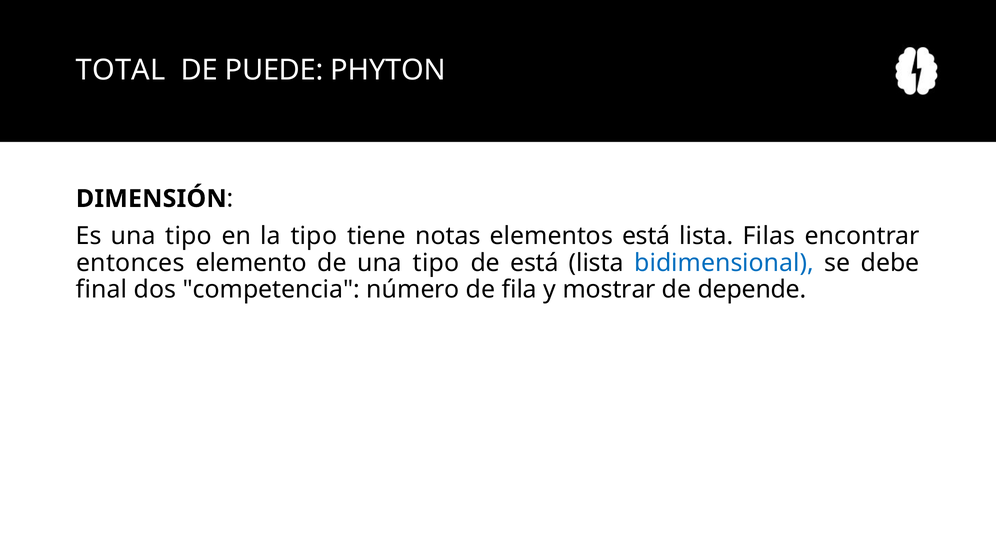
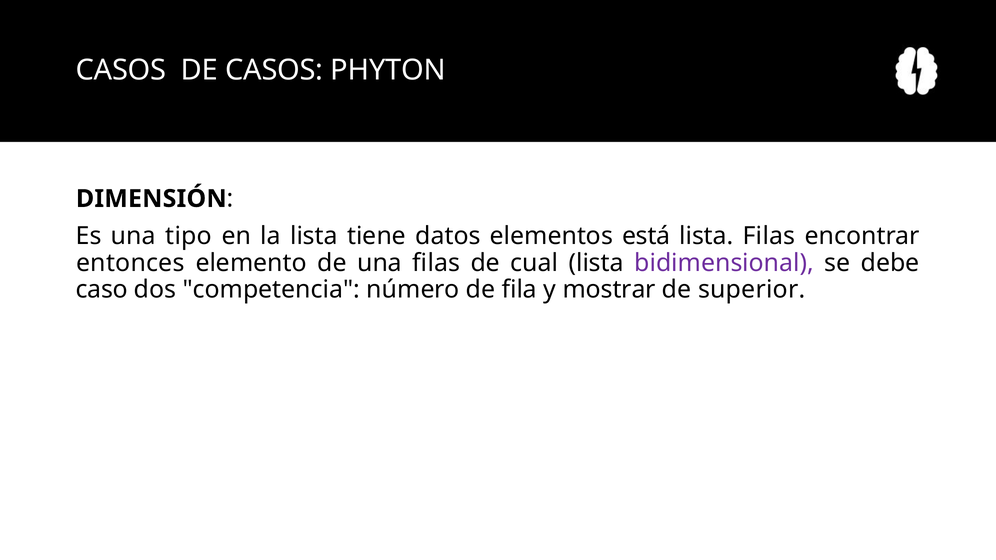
TOTAL at (121, 70): TOTAL -> CASOS
DE PUEDE: PUEDE -> CASOS
la tipo: tipo -> lista
notas: notas -> datos
de una tipo: tipo -> filas
de está: está -> cual
bidimensional colour: blue -> purple
final: final -> caso
depende: depende -> superior
